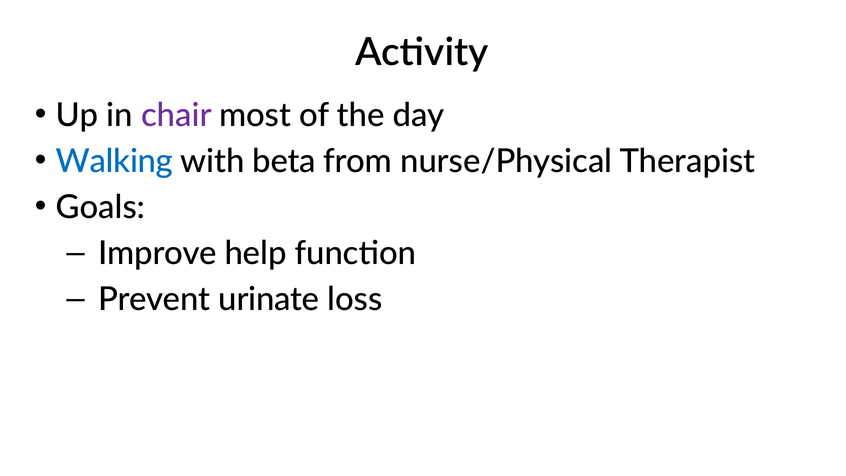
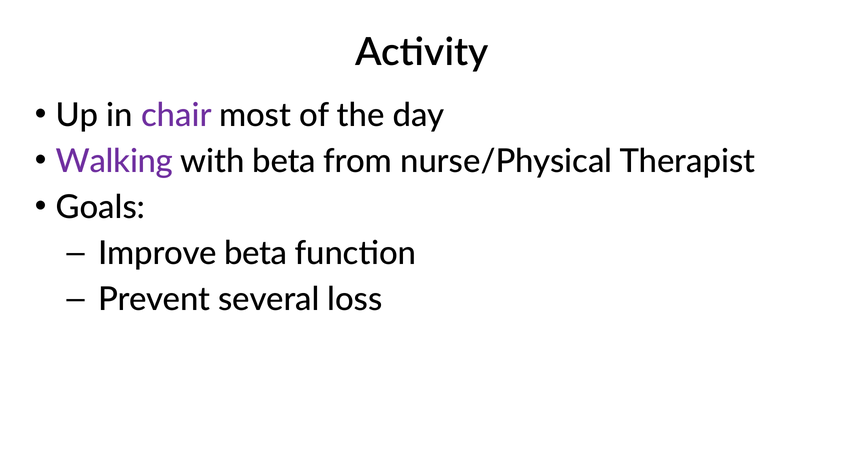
Walking colour: blue -> purple
Improve help: help -> beta
urinate: urinate -> several
